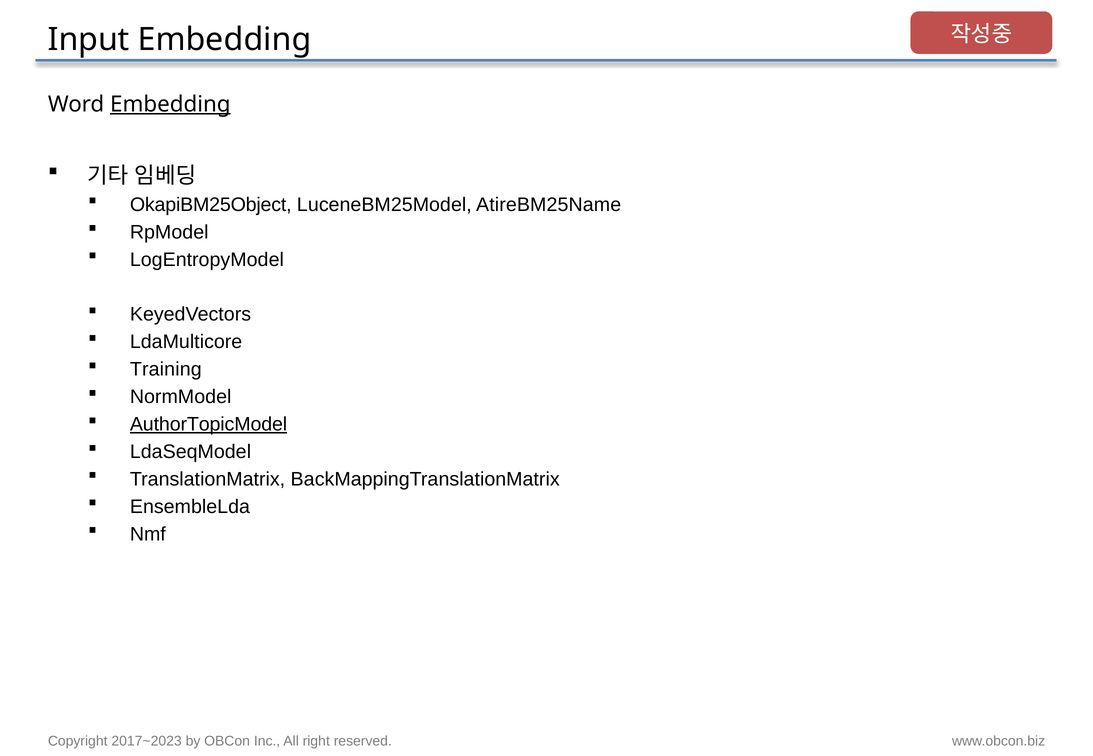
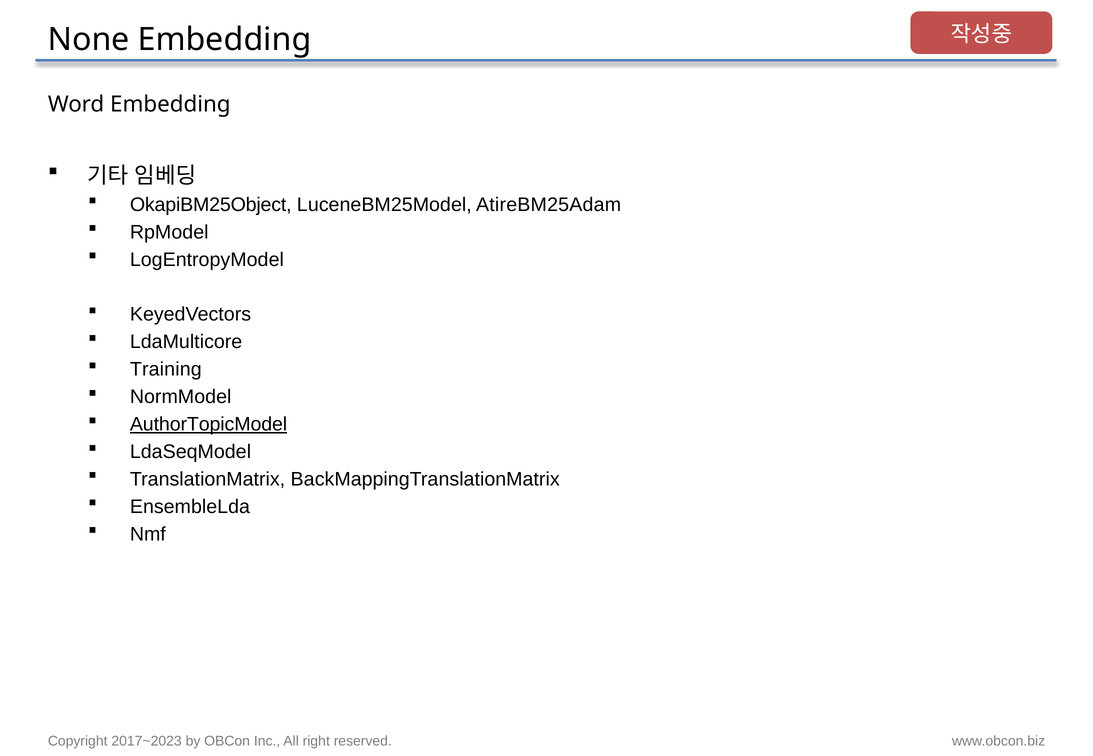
Input: Input -> None
Embedding at (170, 104) underline: present -> none
AtireBM25Name: AtireBM25Name -> AtireBM25Adam
